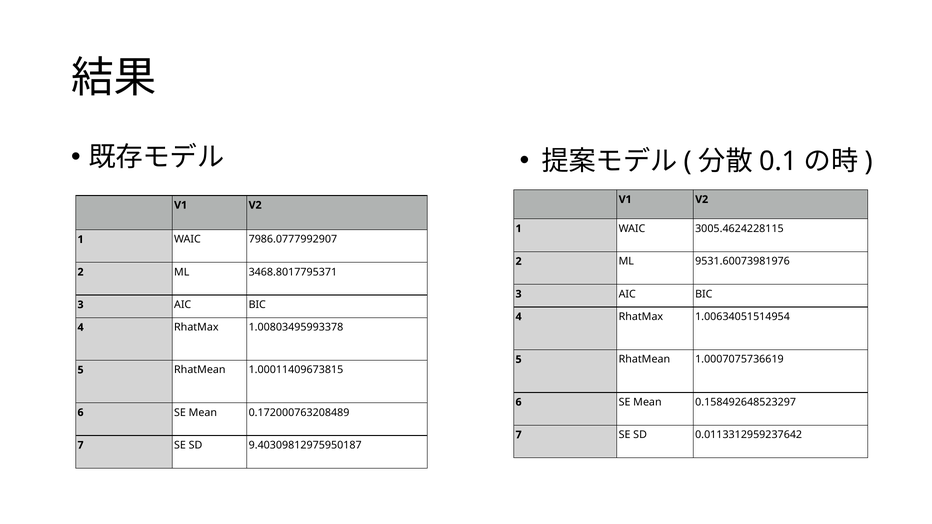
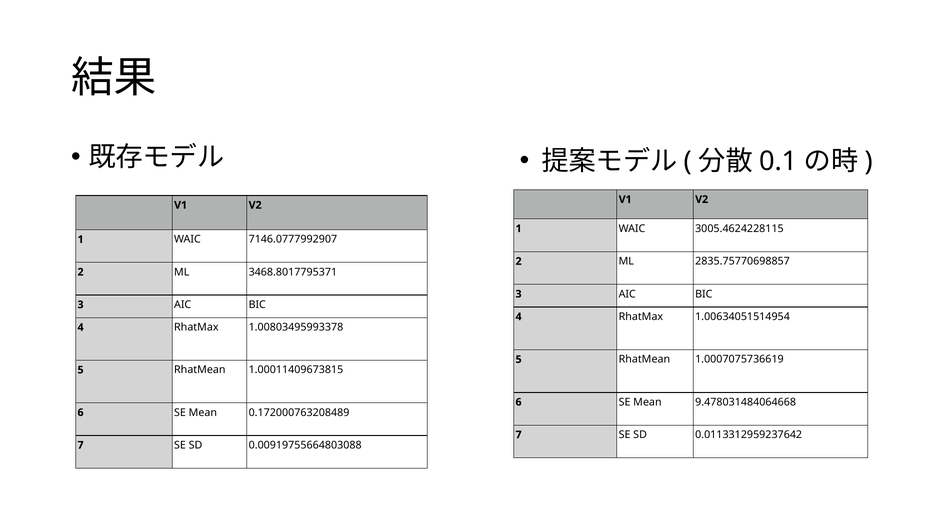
7986.0777992907: 7986.0777992907 -> 7146.0777992907
9531.60073981976: 9531.60073981976 -> 2835.75770698857
0.158492648523297: 0.158492648523297 -> 9.478031484064668
9.40309812975950187: 9.40309812975950187 -> 0.00919755664803088
